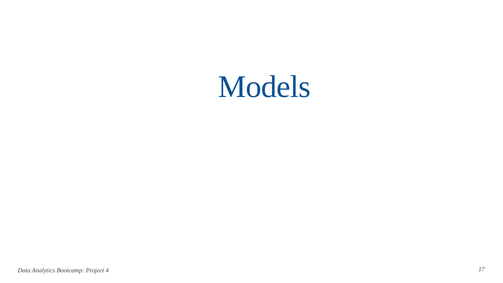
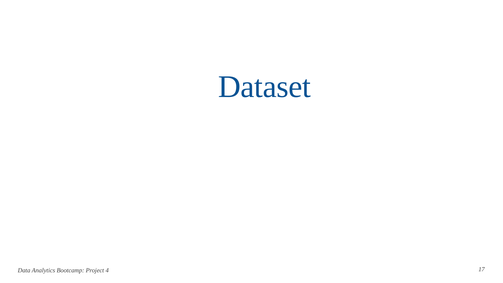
Models: Models -> Dataset
